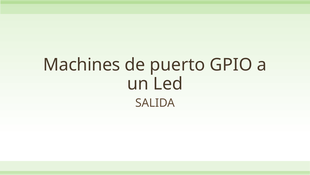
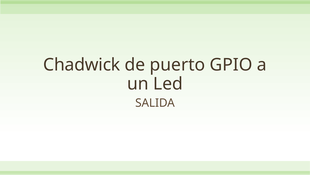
Machines: Machines -> Chadwick
